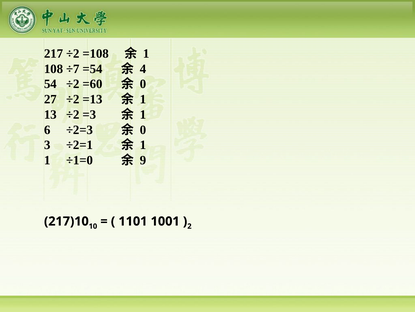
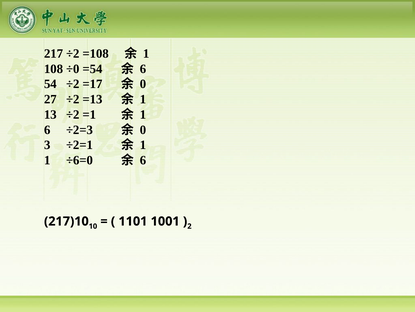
÷7: ÷7 -> ÷0
4 at (143, 69): 4 -> 6
=60: =60 -> =17
=3: =3 -> =1
÷1=0: ÷1=0 -> ÷6=0
9 at (143, 160): 9 -> 6
